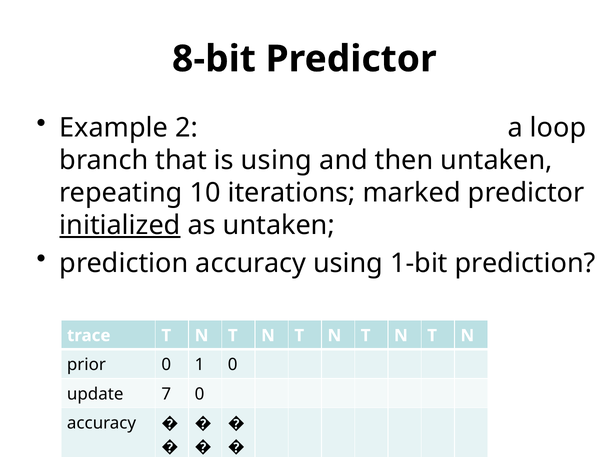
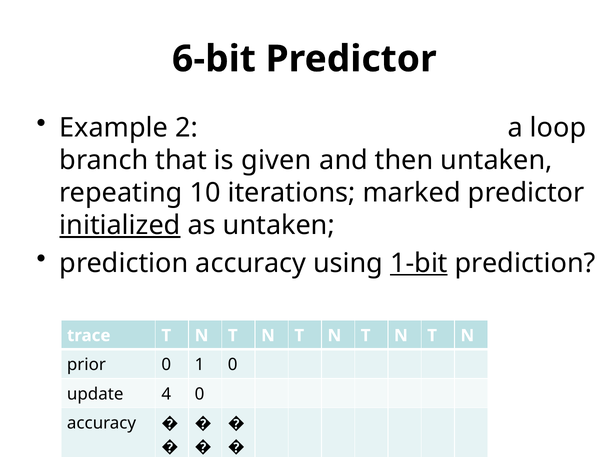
8-bit: 8-bit -> 6-bit
is using: using -> given
1-bit underline: none -> present
7: 7 -> 4
